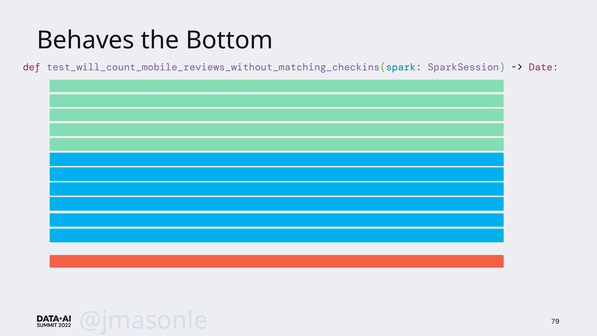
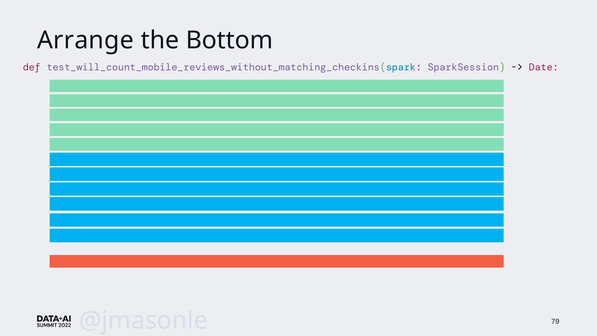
Behaves: Behaves -> Arrange
